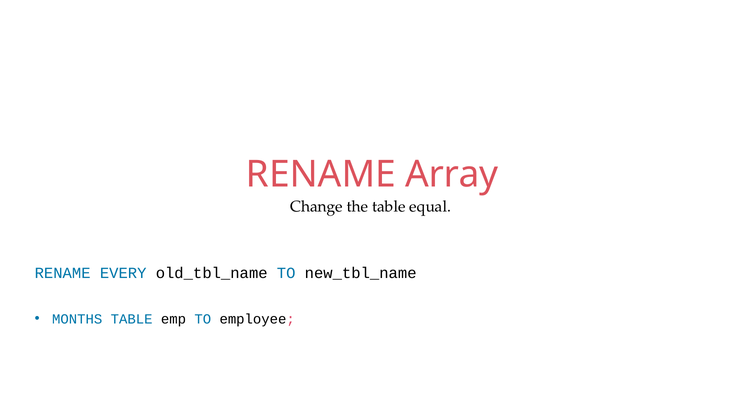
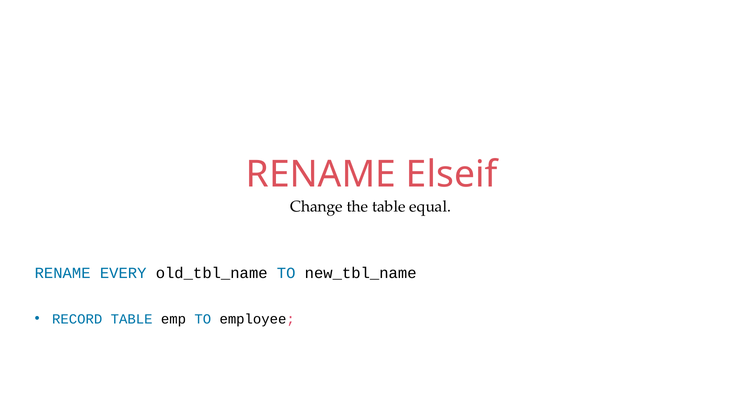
Array: Array -> Elseif
MONTHS: MONTHS -> RECORD
